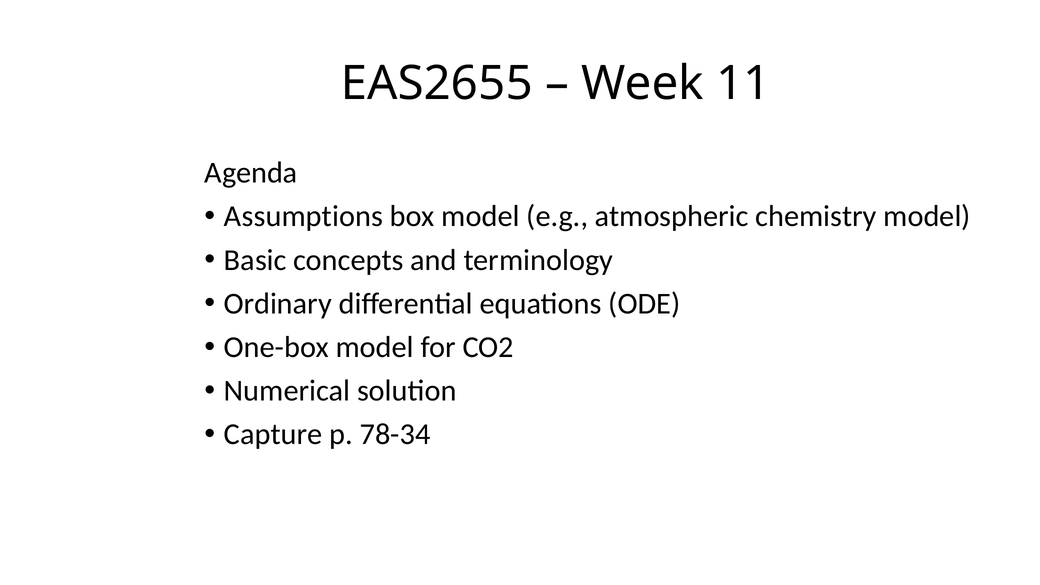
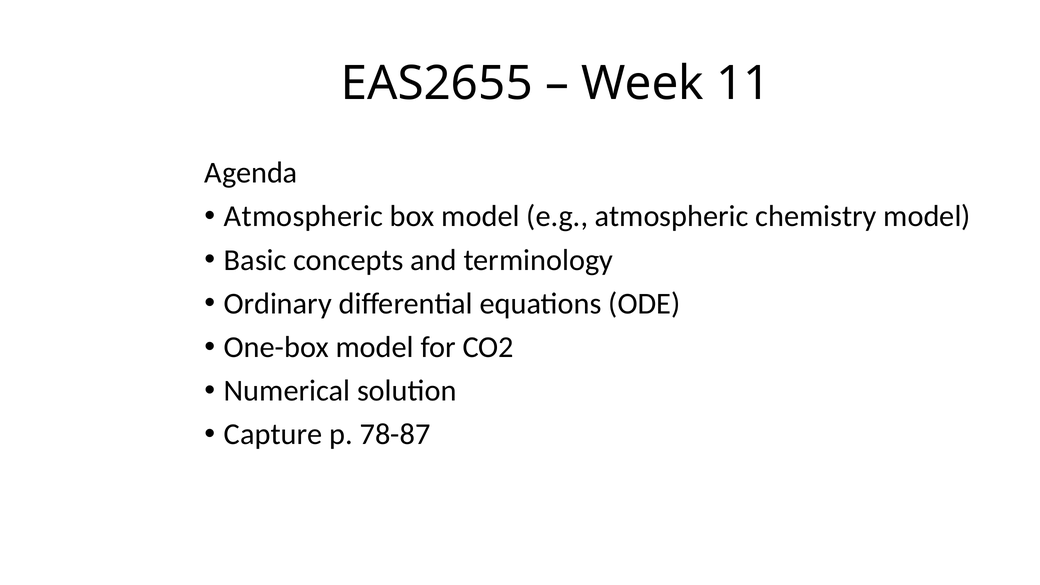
Assumptions at (304, 216): Assumptions -> Atmospheric
78-34: 78-34 -> 78-87
